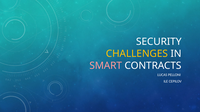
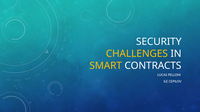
SMART colour: pink -> yellow
